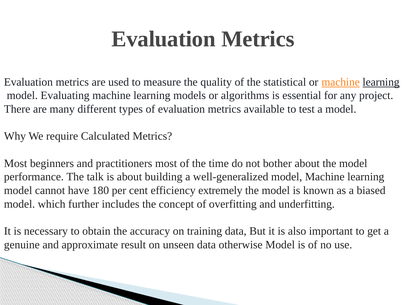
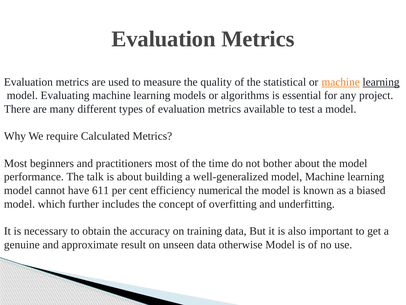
180: 180 -> 611
extremely: extremely -> numerical
